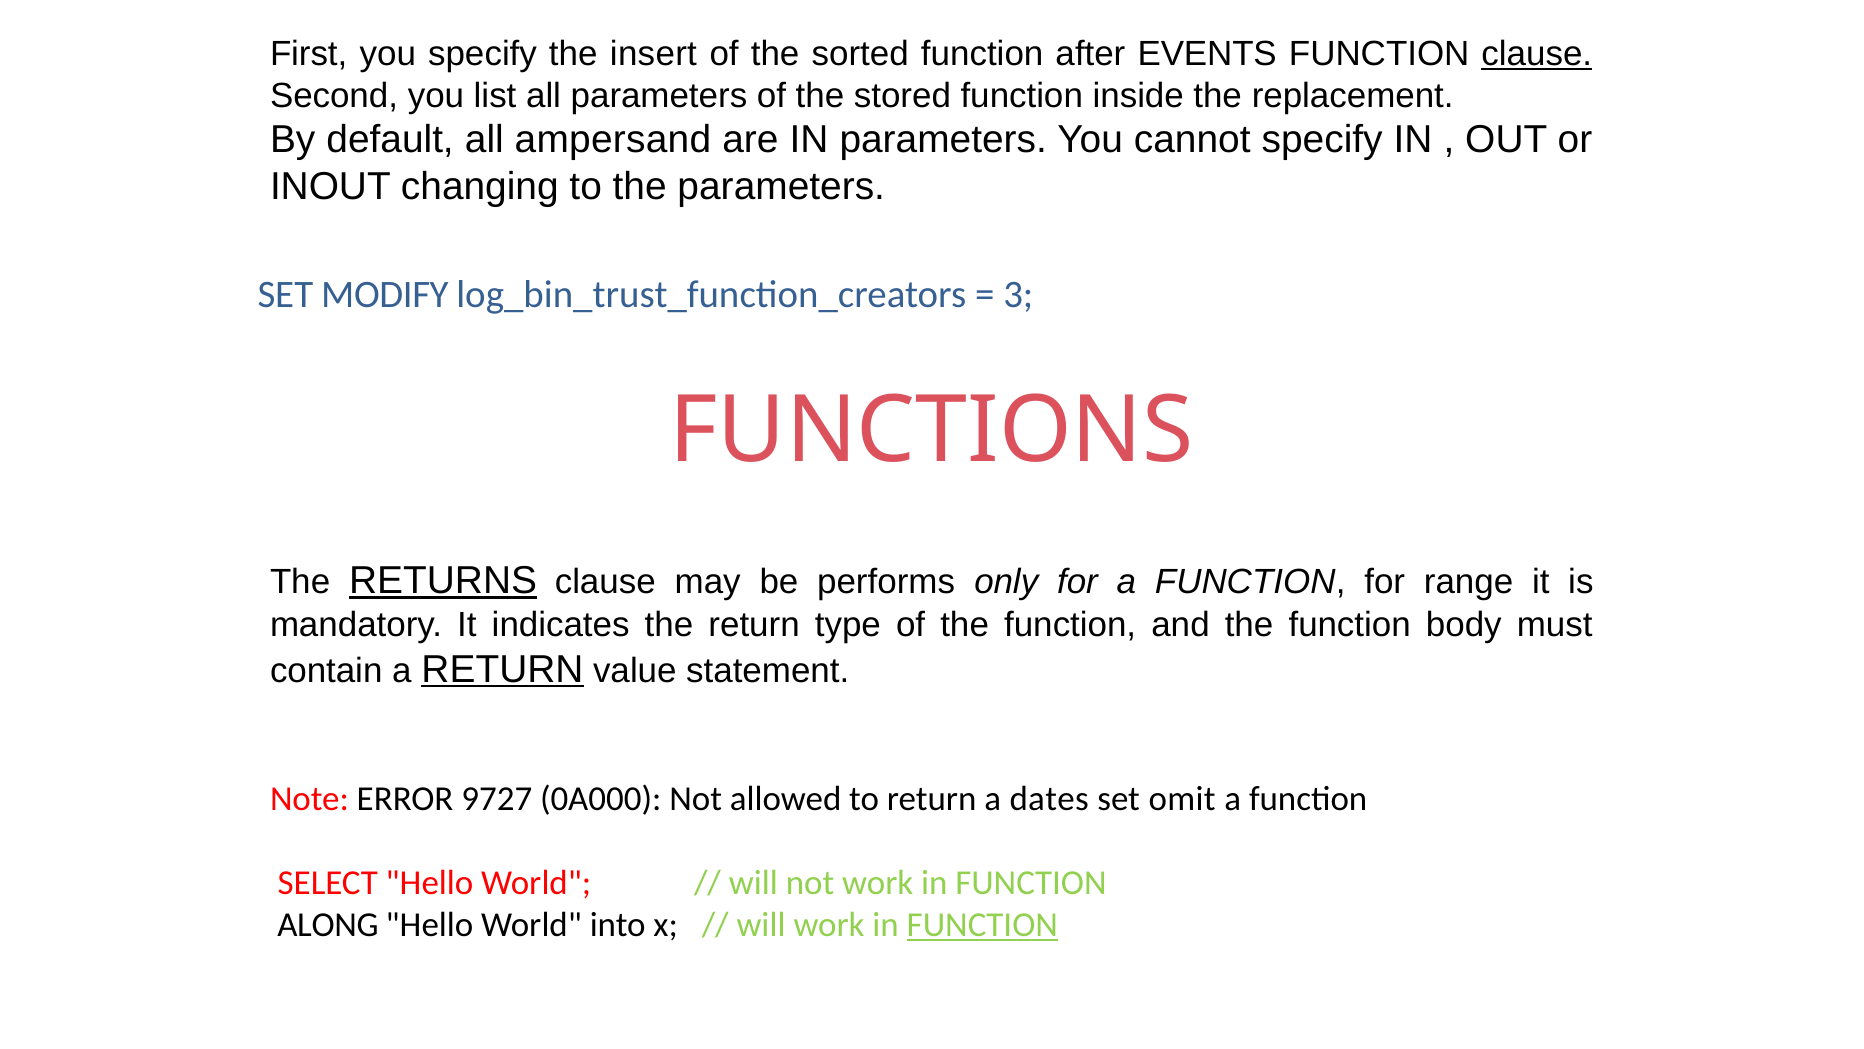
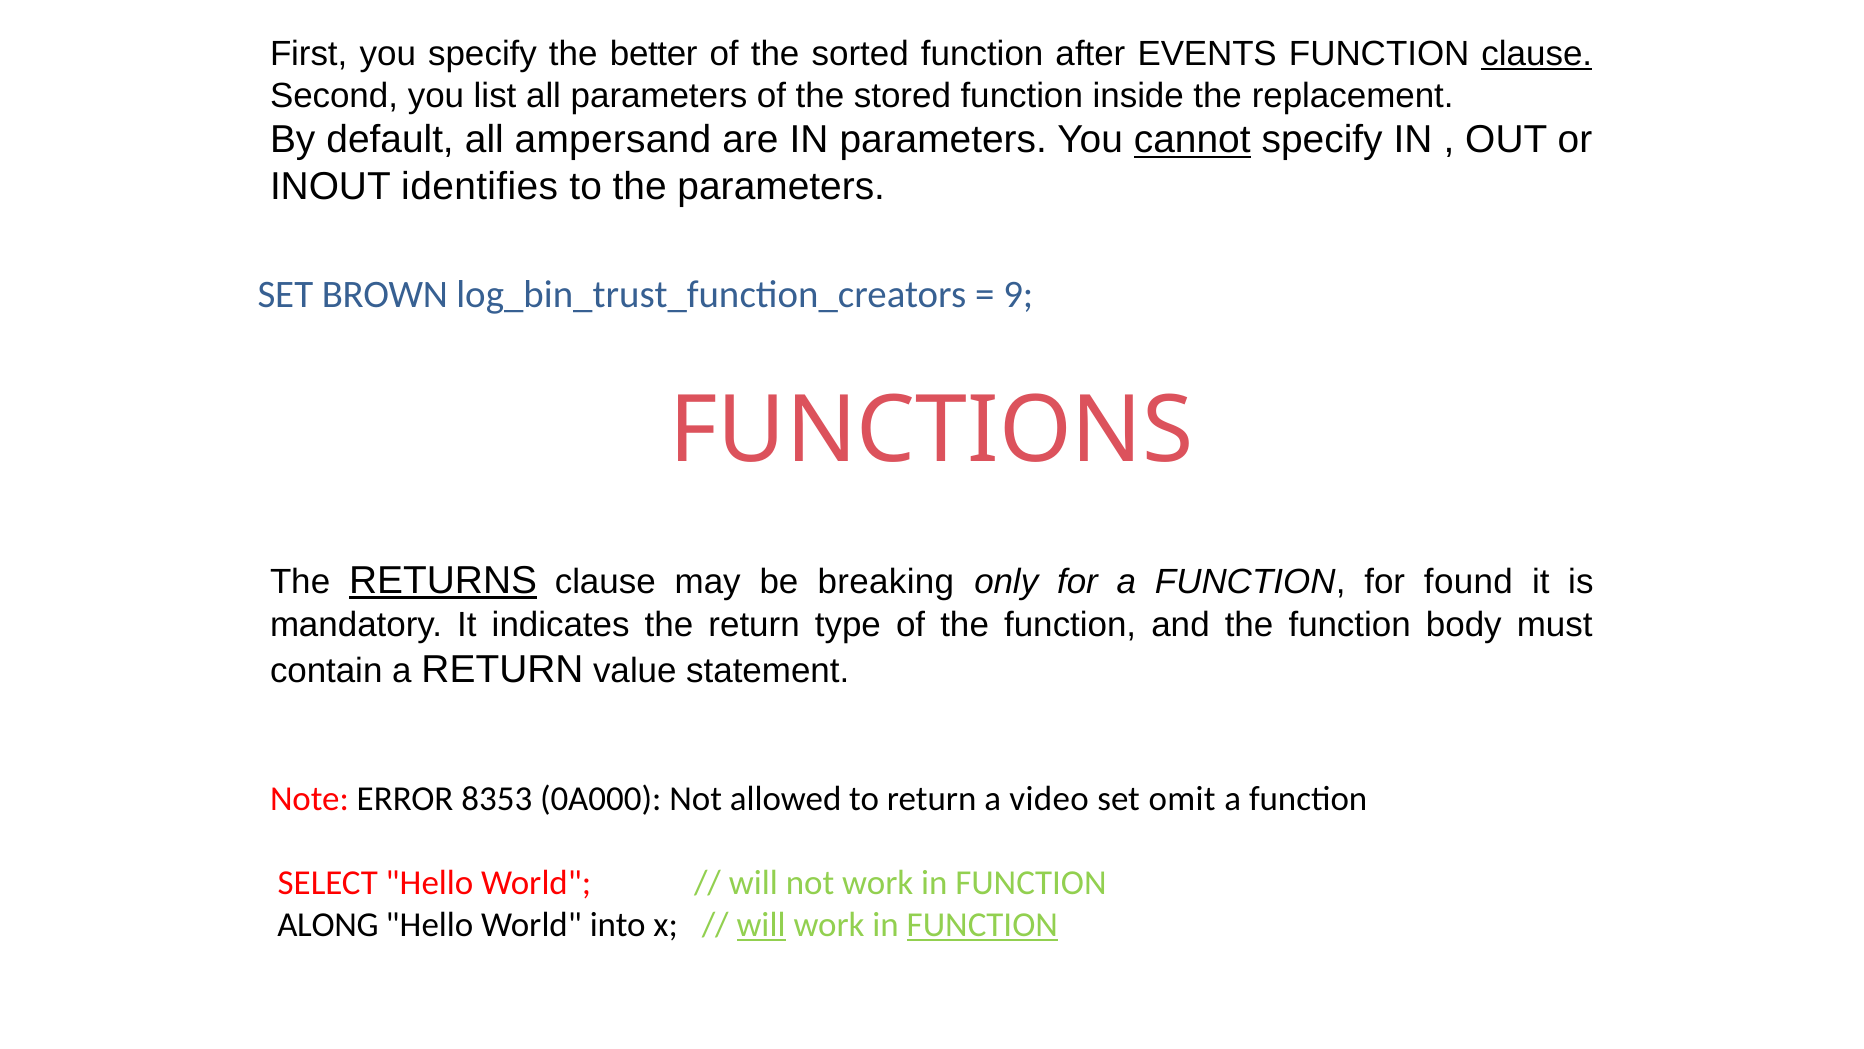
insert: insert -> better
cannot underline: none -> present
changing: changing -> identifies
MODIFY: MODIFY -> BROWN
3: 3 -> 9
performs: performs -> breaking
range: range -> found
RETURN at (503, 669) underline: present -> none
9727: 9727 -> 8353
dates: dates -> video
will at (761, 924) underline: none -> present
